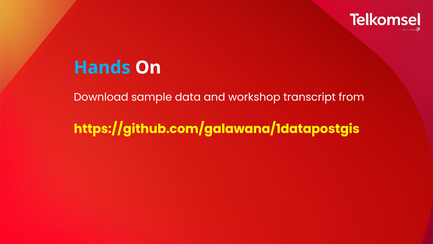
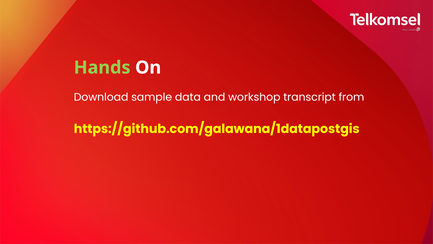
Hands colour: light blue -> light green
